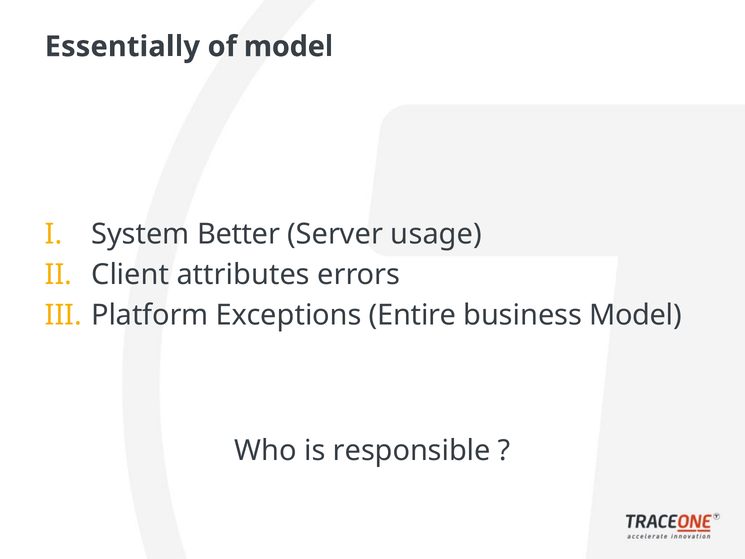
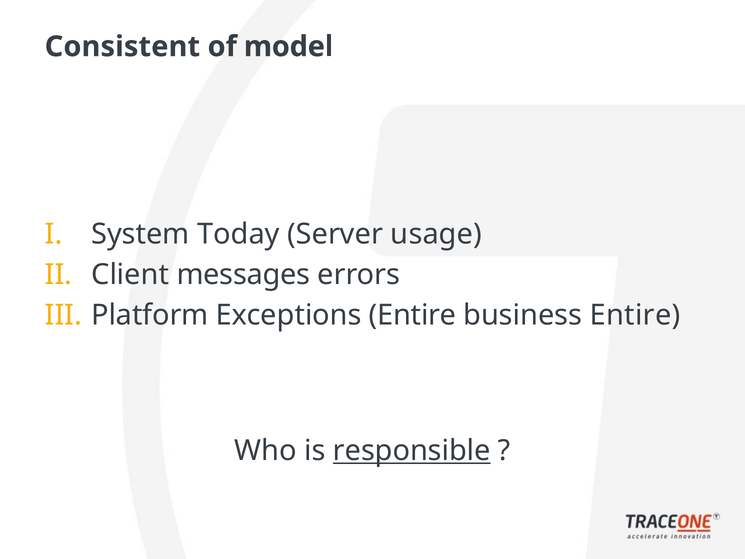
Essentially: Essentially -> Consistent
Better: Better -> Today
attributes: attributes -> messages
business Model: Model -> Entire
responsible underline: none -> present
